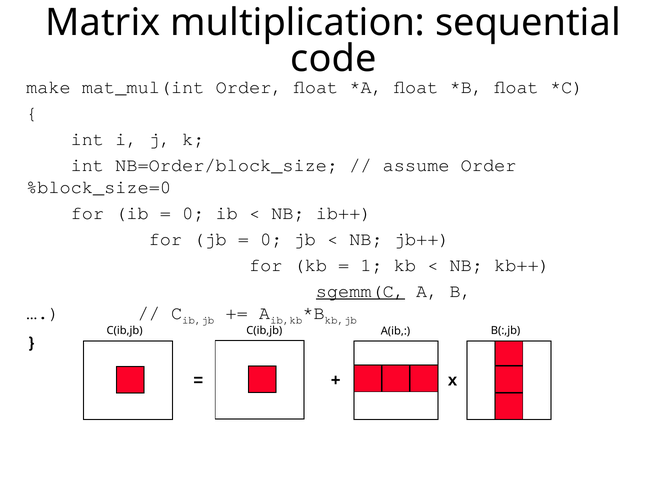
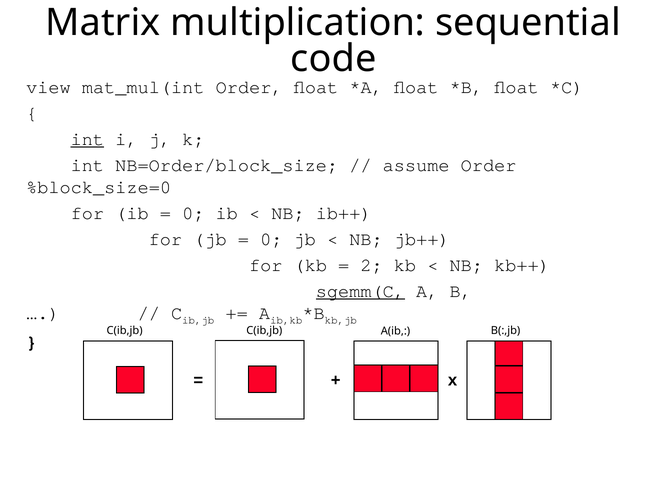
make: make -> view
int at (87, 139) underline: none -> present
1: 1 -> 2
